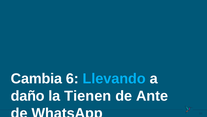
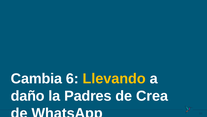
Llevando colour: light blue -> yellow
Tienen: Tienen -> Padres
Ante: Ante -> Crea
